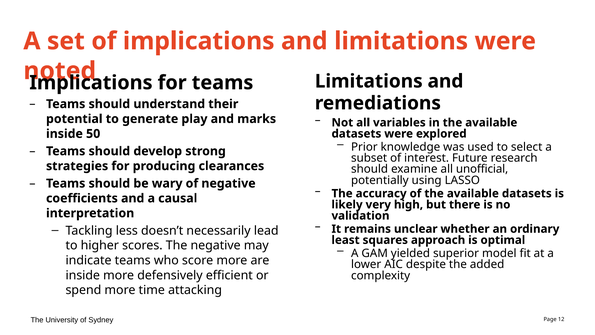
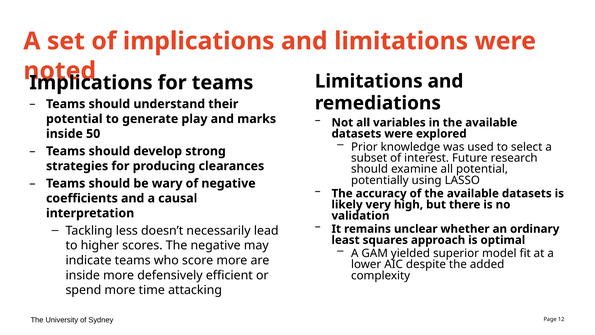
all unofficial: unofficial -> potential
